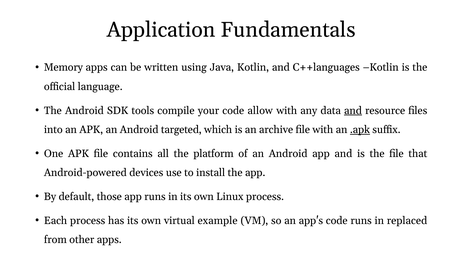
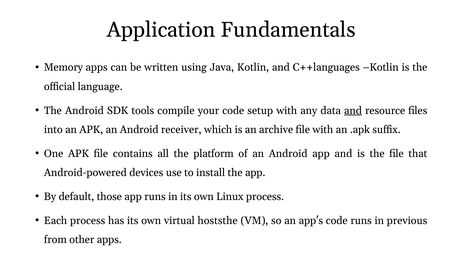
allow: allow -> setup
targeted: targeted -> receiver
.apk underline: present -> none
example: example -> hoststhe
replaced: replaced -> previous
